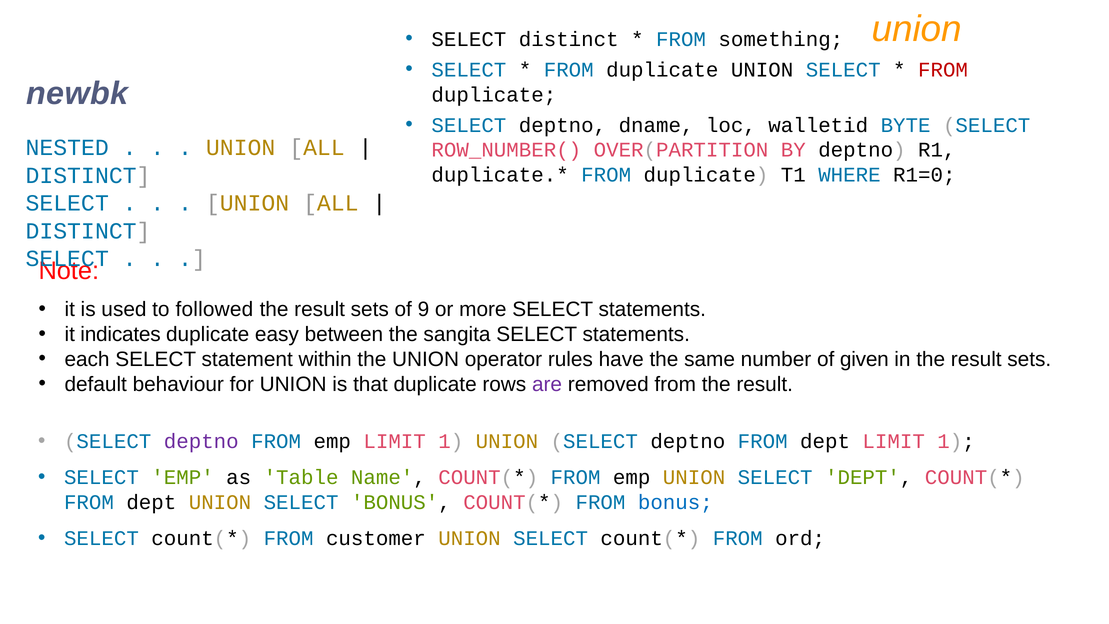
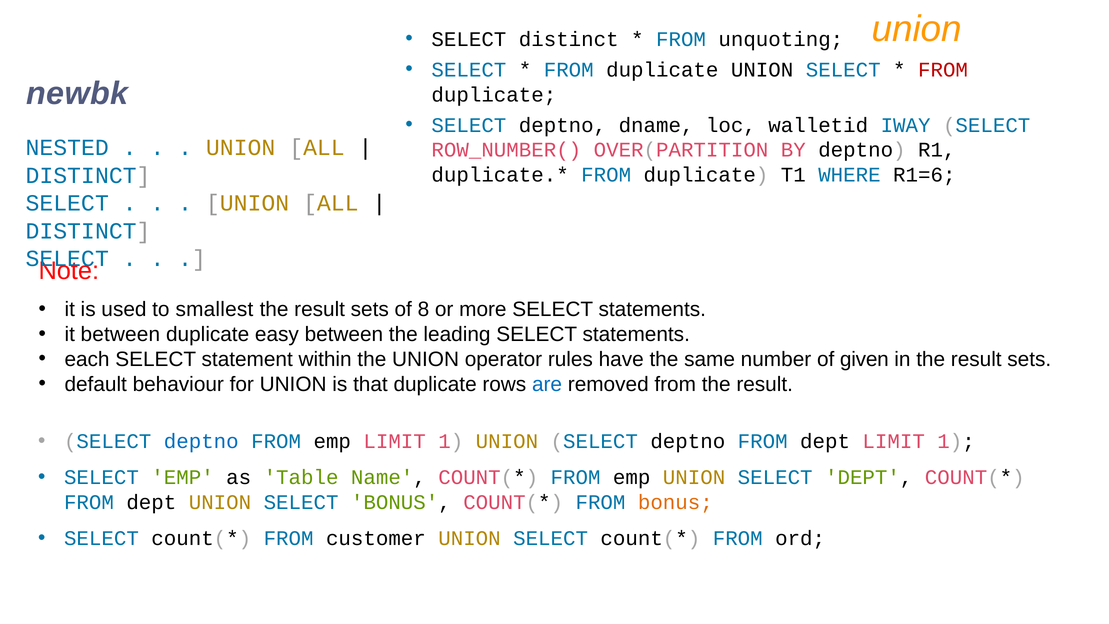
something: something -> unquoting
BYTE: BYTE -> IWAY
R1=0: R1=0 -> R1=6
followed: followed -> smallest
9: 9 -> 8
it indicates: indicates -> between
sangita: sangita -> leading
are colour: purple -> blue
deptno at (201, 441) colour: purple -> blue
bonus at (675, 502) colour: blue -> orange
